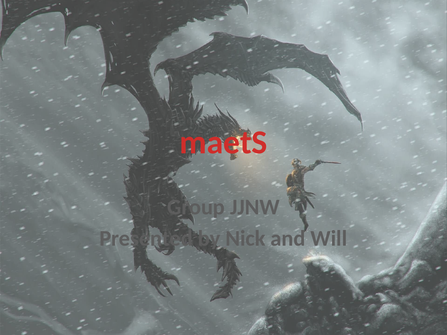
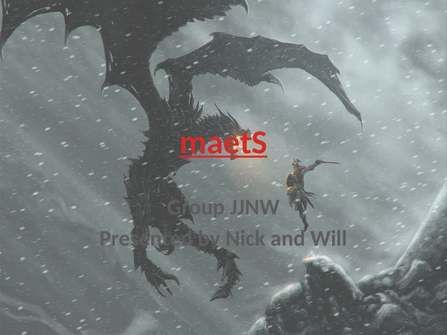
maetS underline: none -> present
